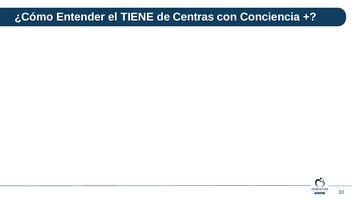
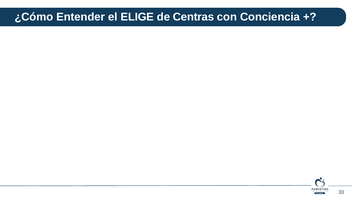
TIENE: TIENE -> ELIGE
